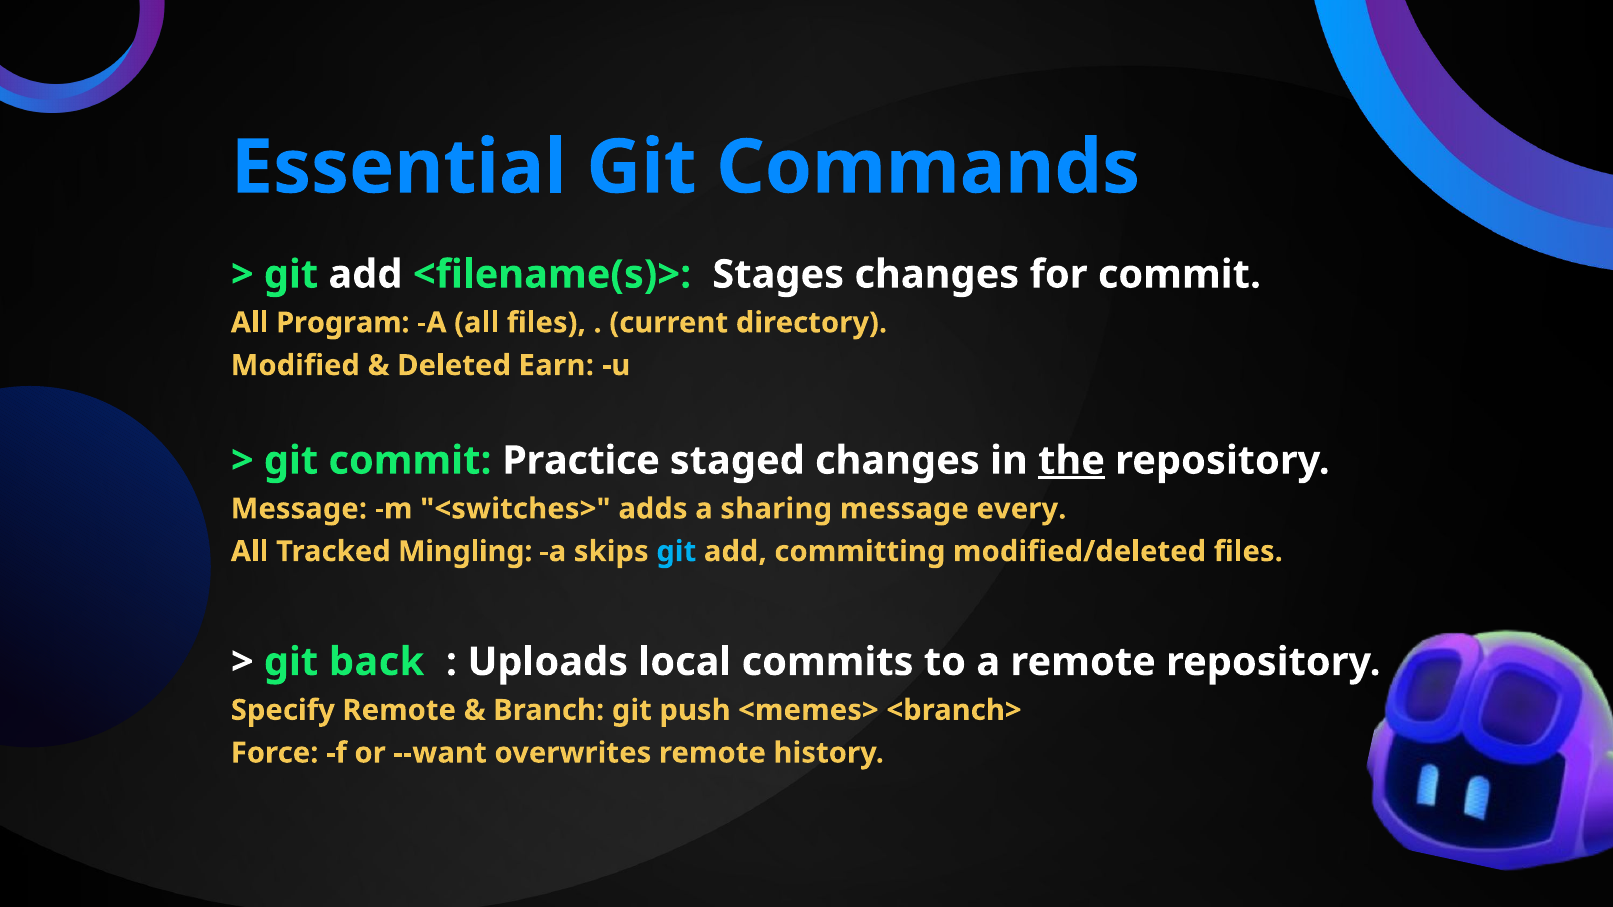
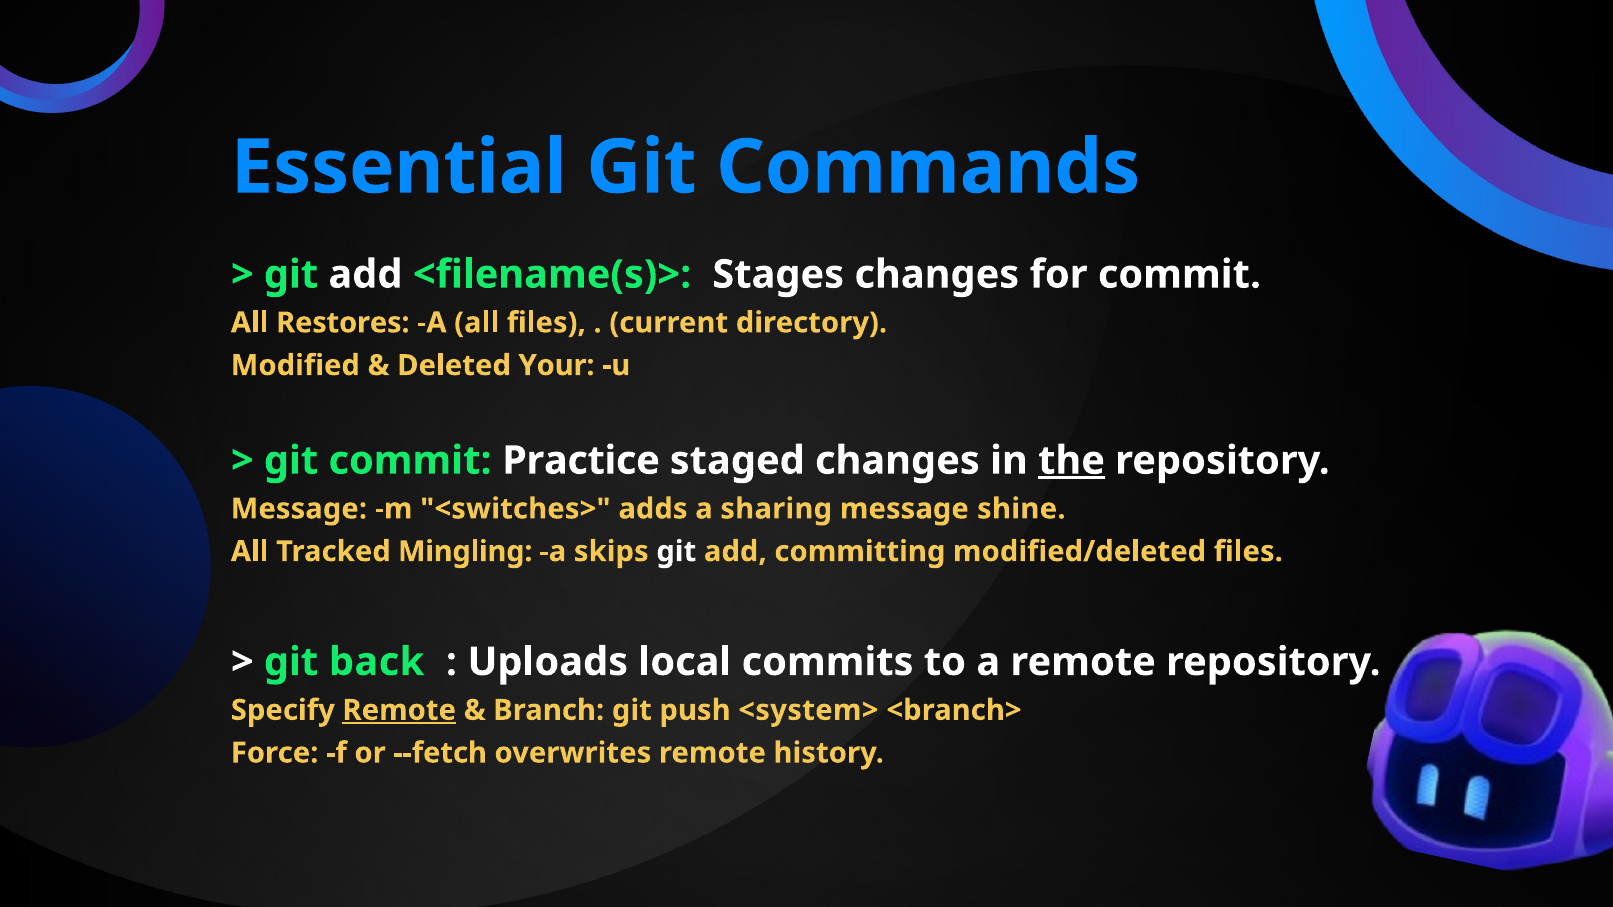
Program: Program -> Restores
Earn: Earn -> Your
every: every -> shine
git at (676, 552) colour: light blue -> white
Remote at (399, 710) underline: none -> present
<memes>: <memes> -> <system>
--want: --want -> --fetch
